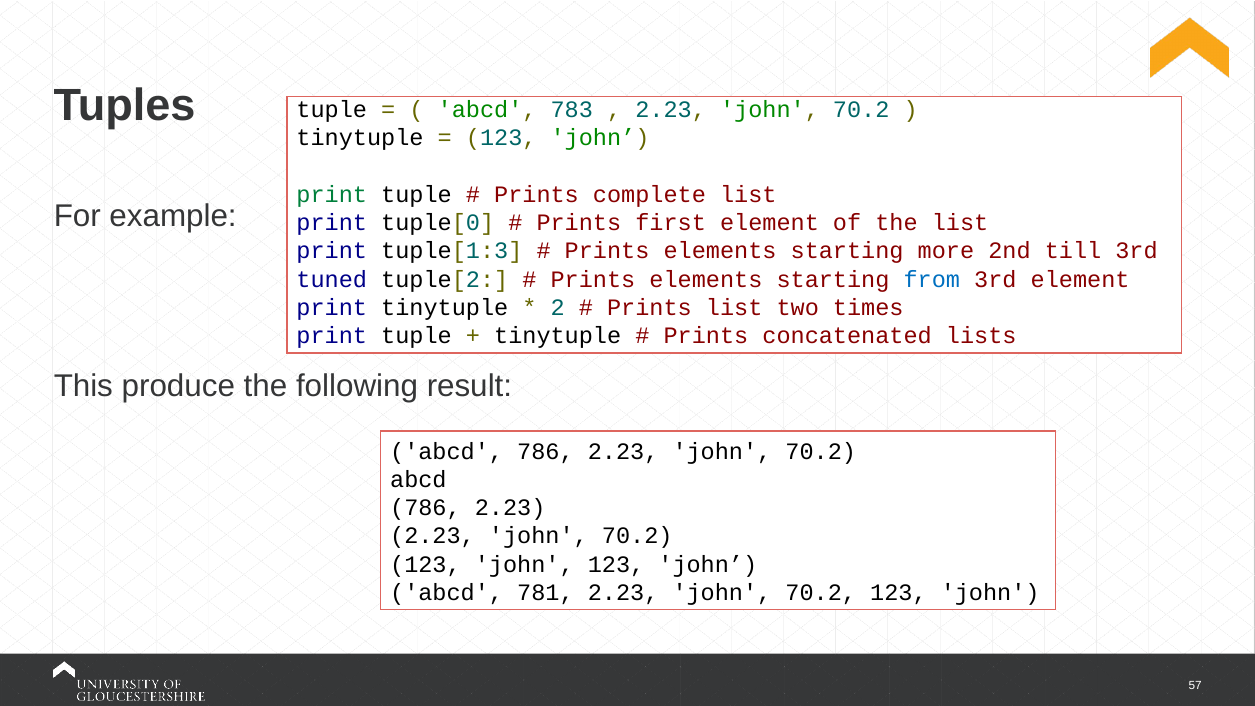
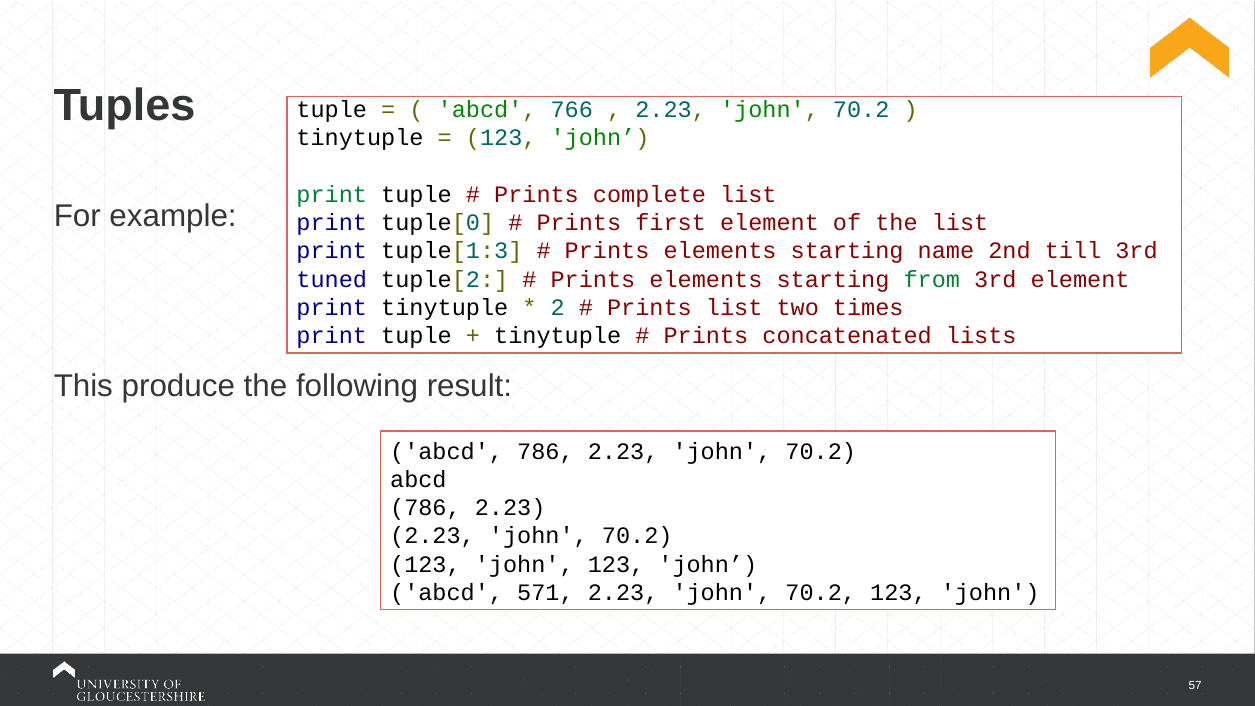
783: 783 -> 766
more: more -> name
from colour: blue -> green
781: 781 -> 571
